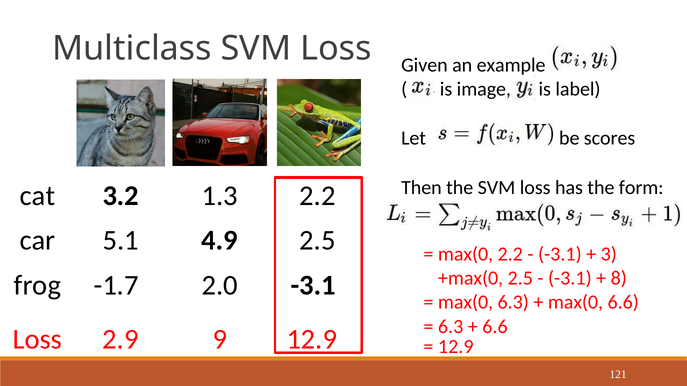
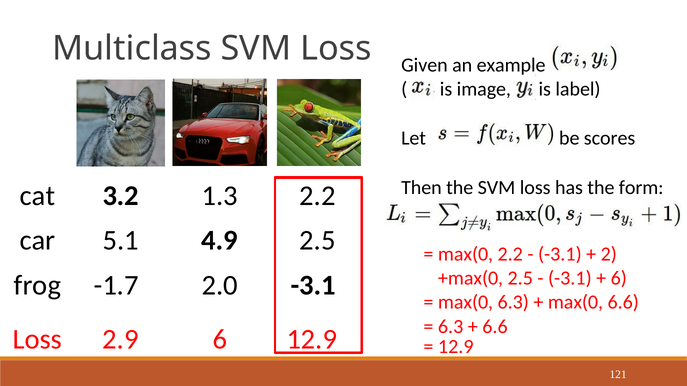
3: 3 -> 2
8 at (619, 279): 8 -> 6
2.9 9: 9 -> 6
